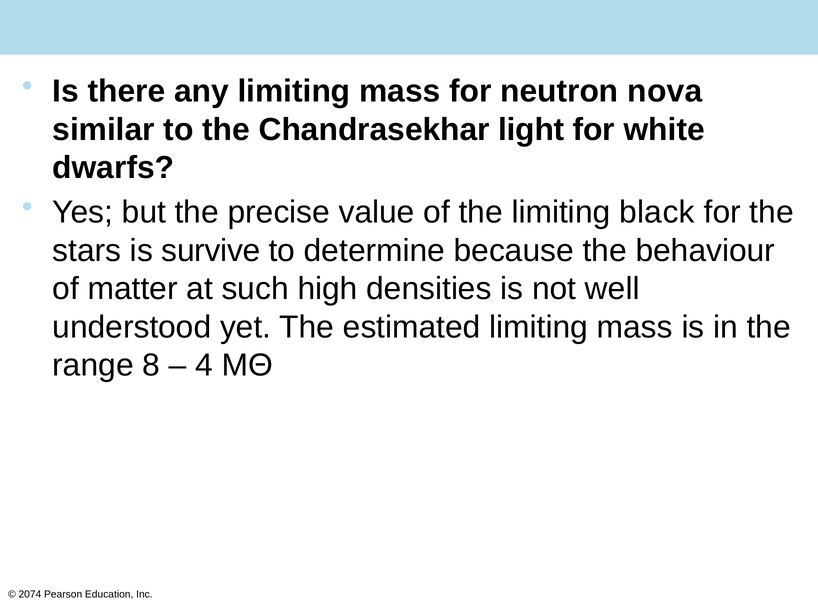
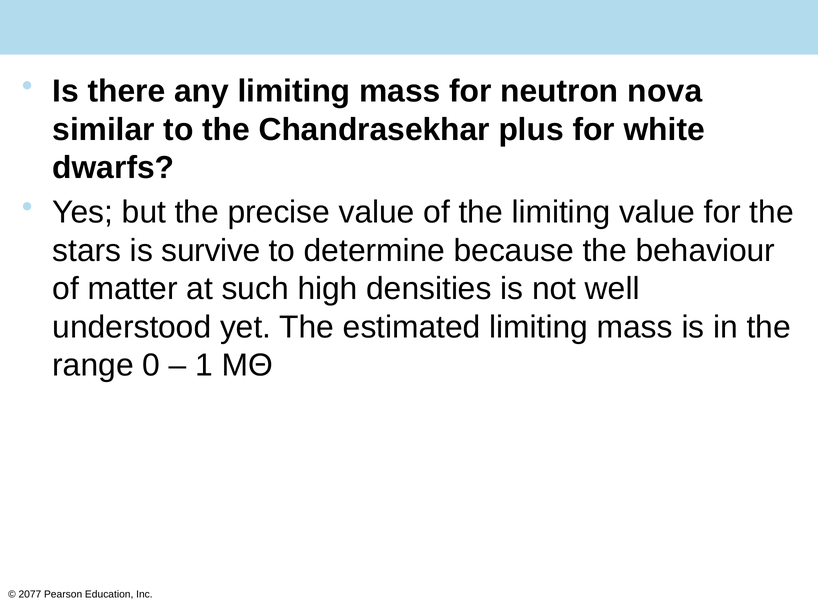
light: light -> plus
limiting black: black -> value
8: 8 -> 0
4: 4 -> 1
2074: 2074 -> 2077
